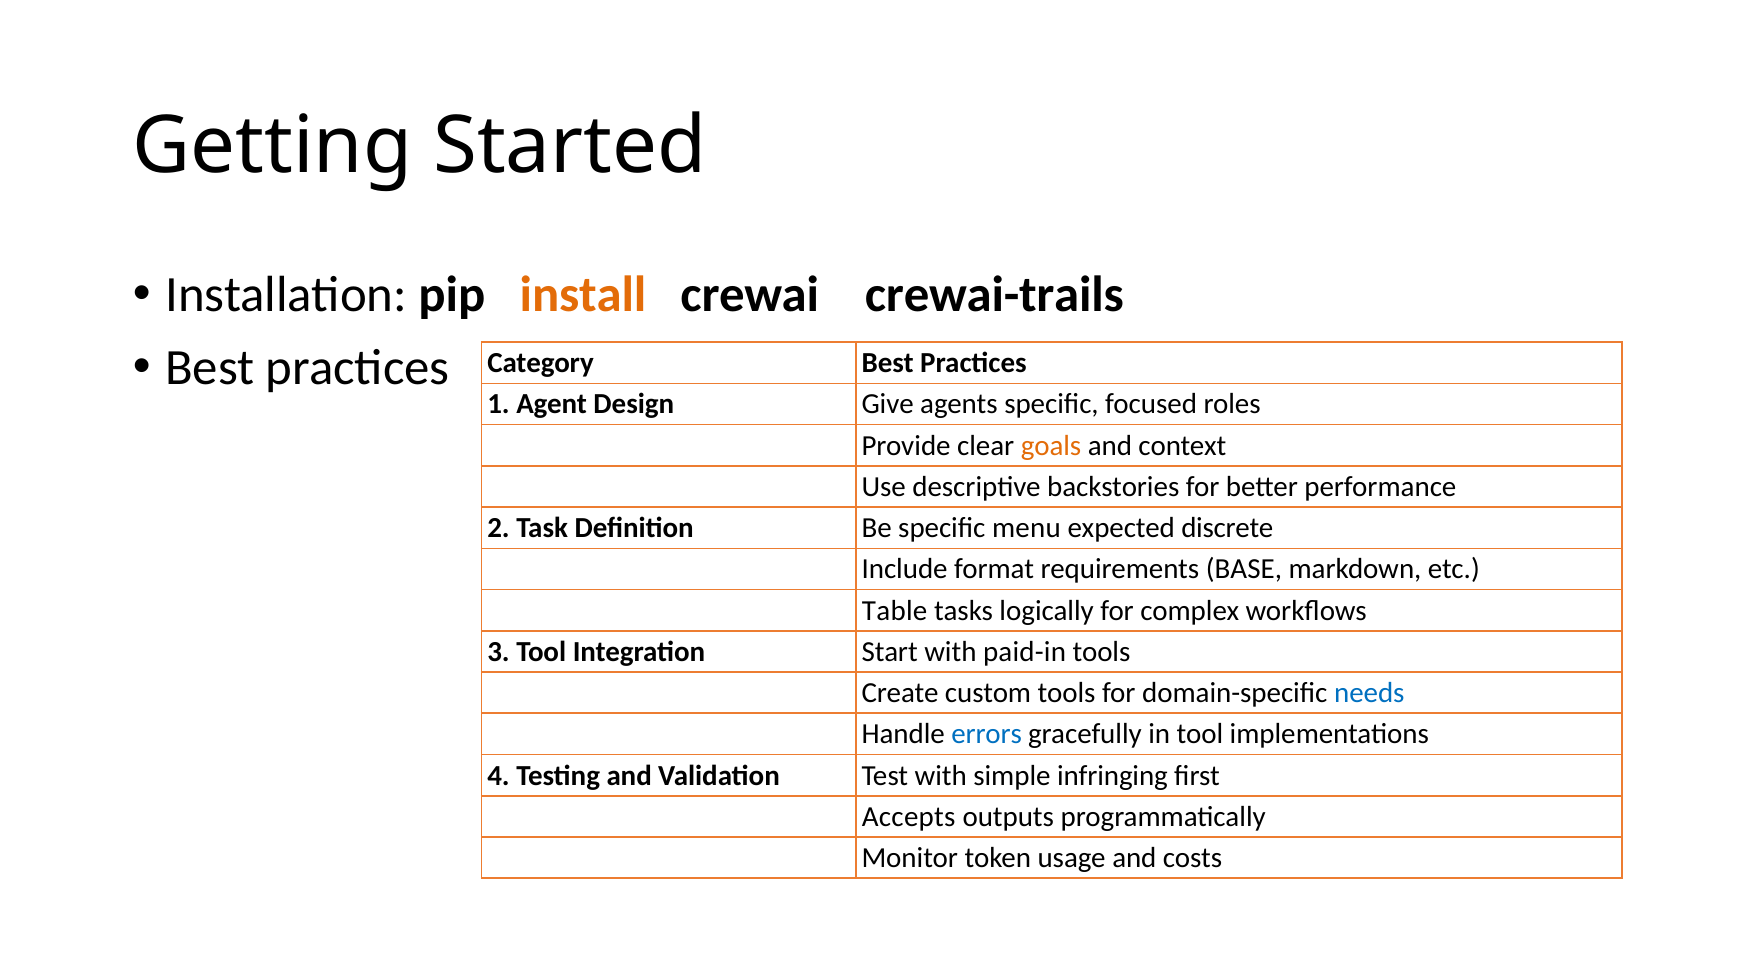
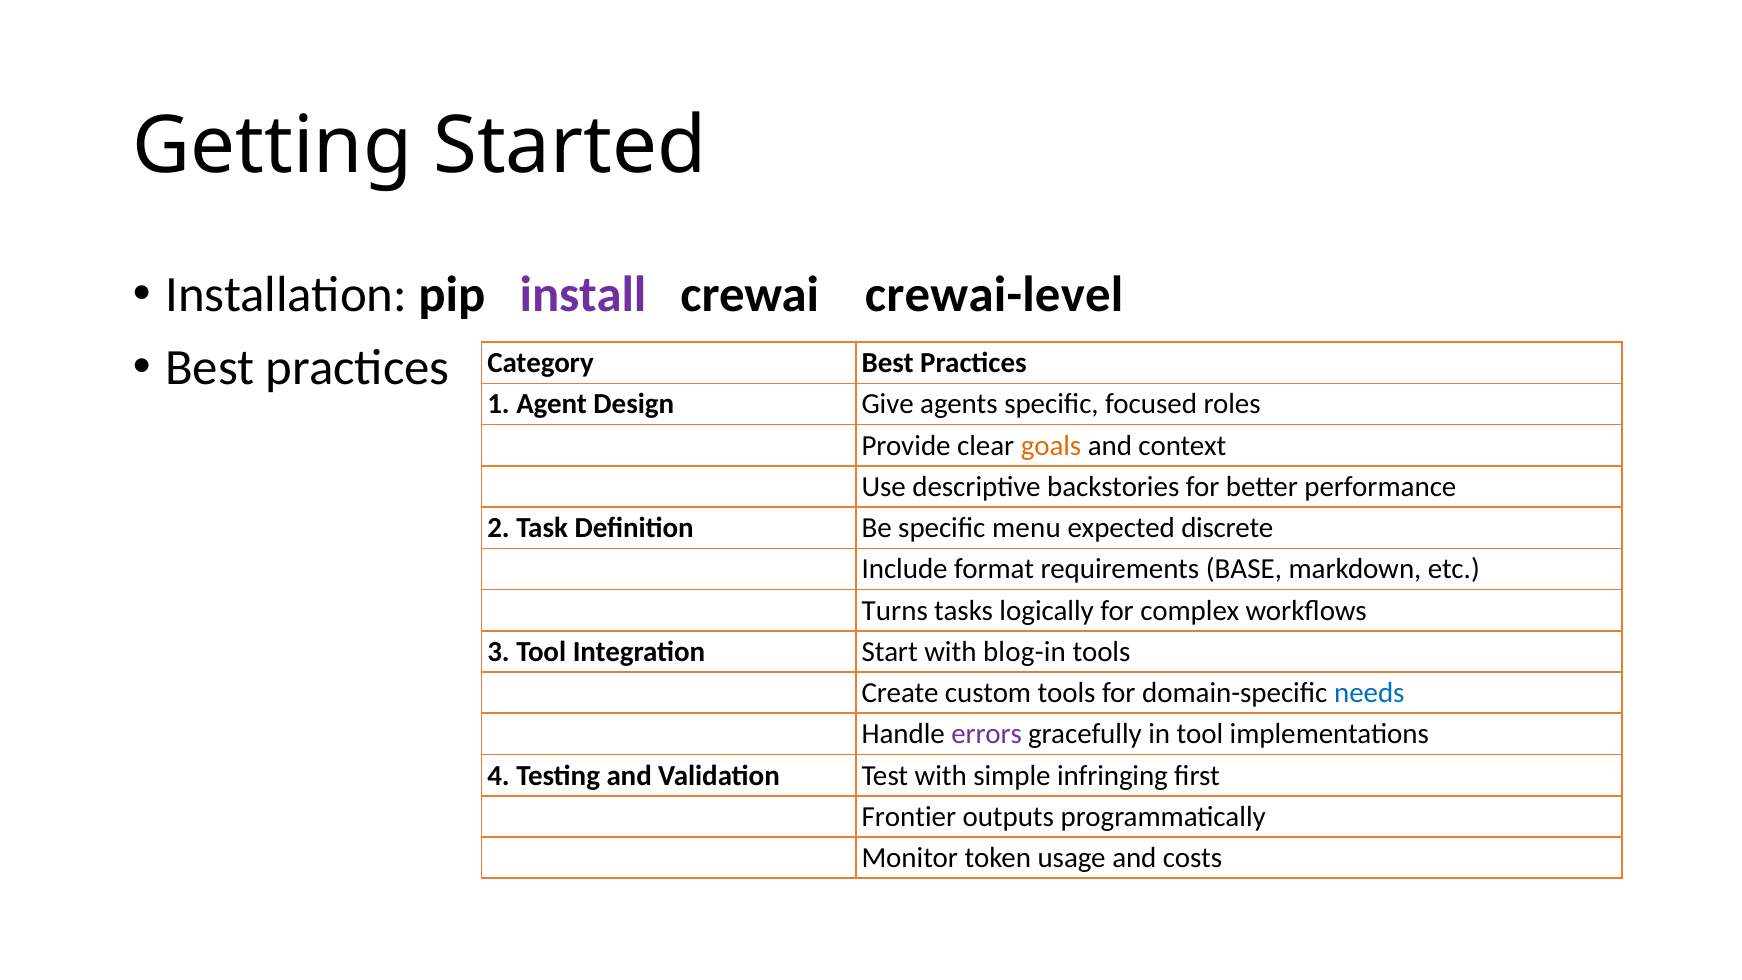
install colour: orange -> purple
crewai-trails: crewai-trails -> crewai-level
Table: Table -> Turns
paid-in: paid-in -> blog-in
errors colour: blue -> purple
Accepts: Accepts -> Frontier
